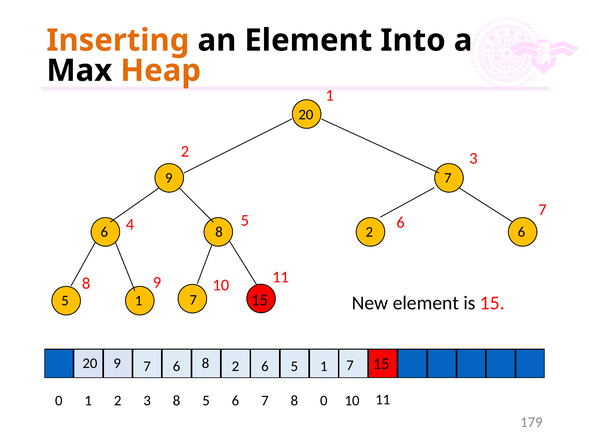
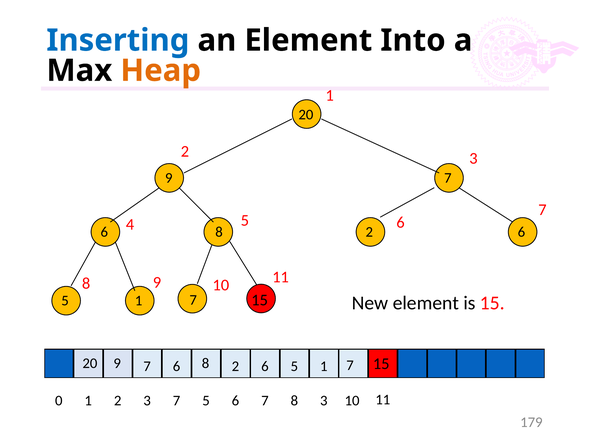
Inserting colour: orange -> blue
3 8: 8 -> 7
8 0: 0 -> 3
